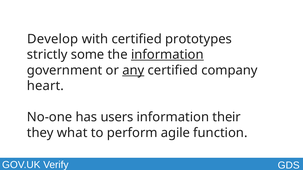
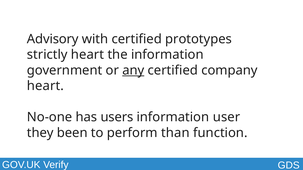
Develop: Develop -> Advisory
strictly some: some -> heart
information at (167, 55) underline: present -> none
their: their -> user
what: what -> been
agile: agile -> than
